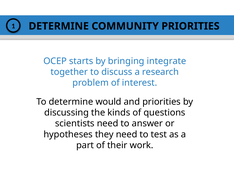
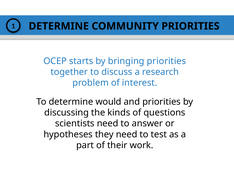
bringing integrate: integrate -> priorities
